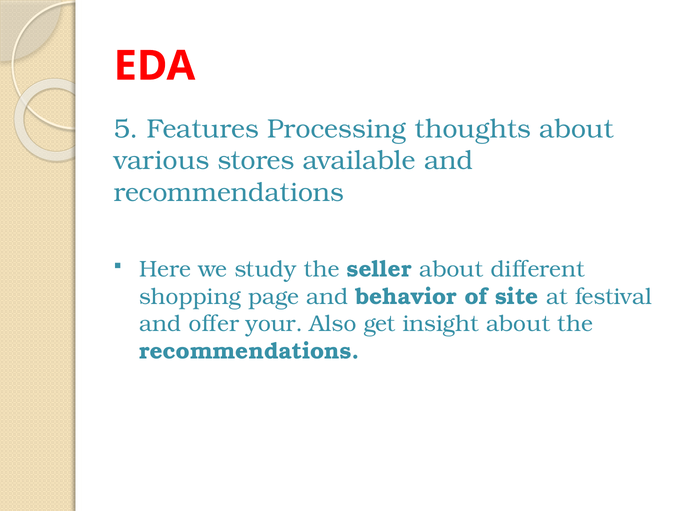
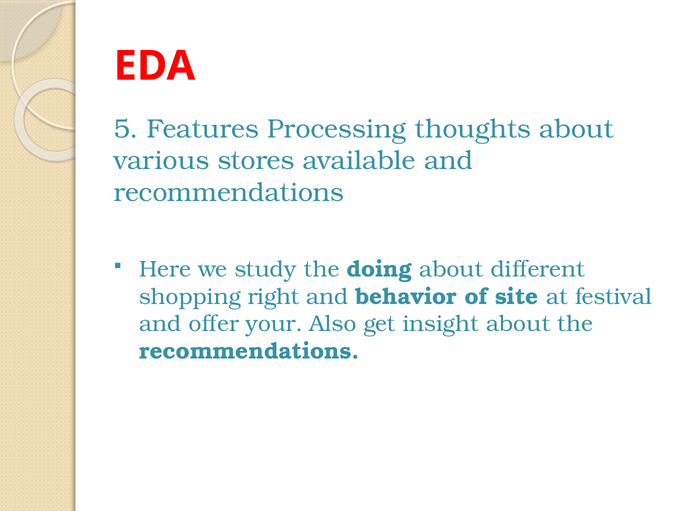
seller: seller -> doing
page: page -> right
